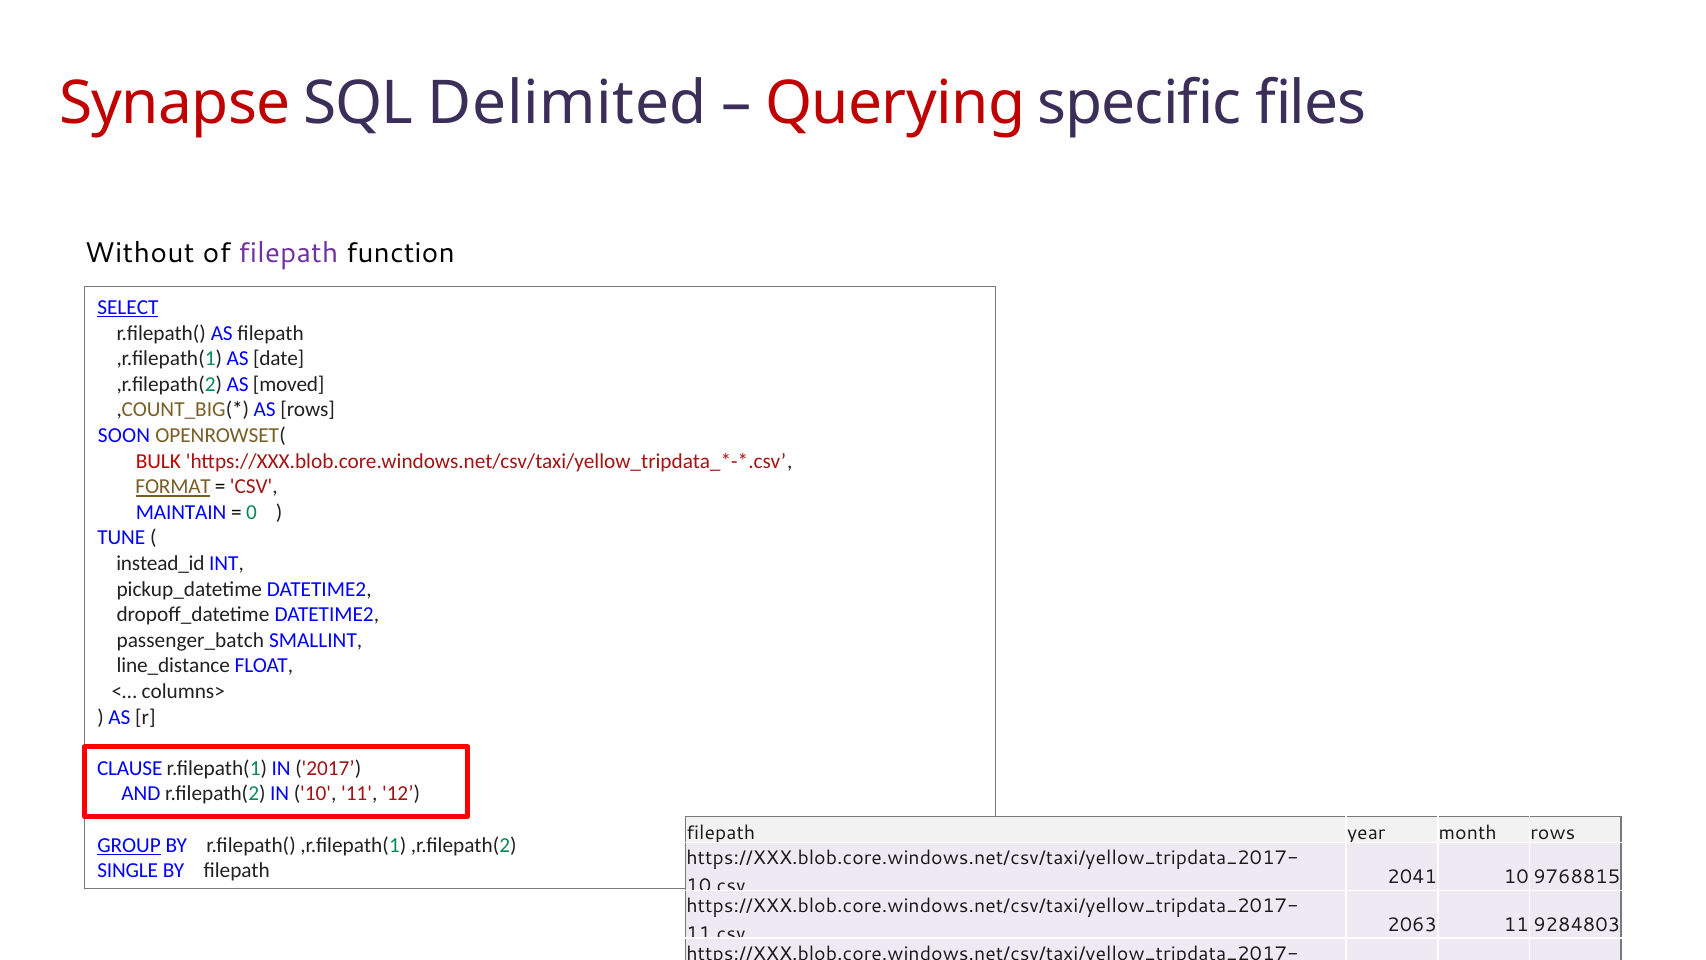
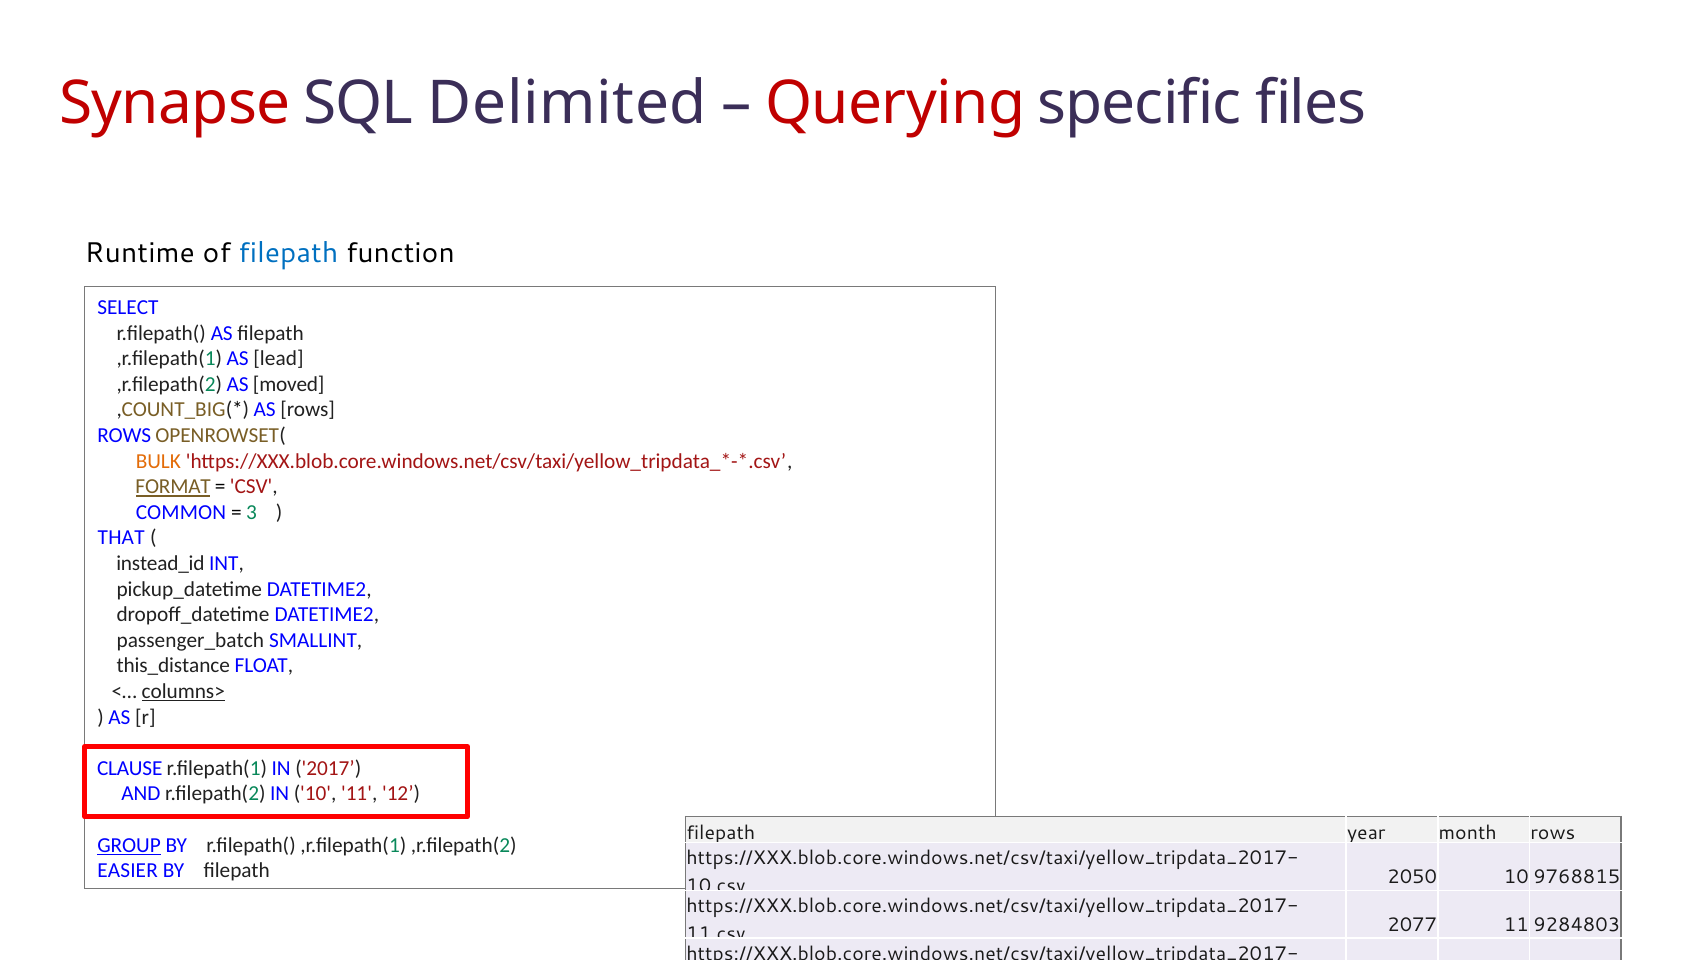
Without: Without -> Runtime
filepath at (288, 253) colour: purple -> blue
SELECT underline: present -> none
date: date -> lead
SOON at (124, 435): SOON -> ROWS
BULK colour: red -> orange
MAINTAIN: MAINTAIN -> COMMON
0: 0 -> 3
TUNE: TUNE -> THAT
line_distance: line_distance -> this_distance
columns> underline: none -> present
SINGLE: SINGLE -> EASIER
2041: 2041 -> 2050
2063: 2063 -> 2077
